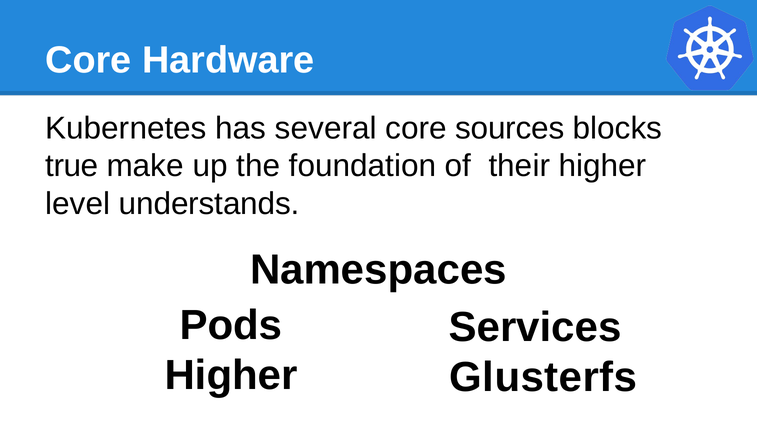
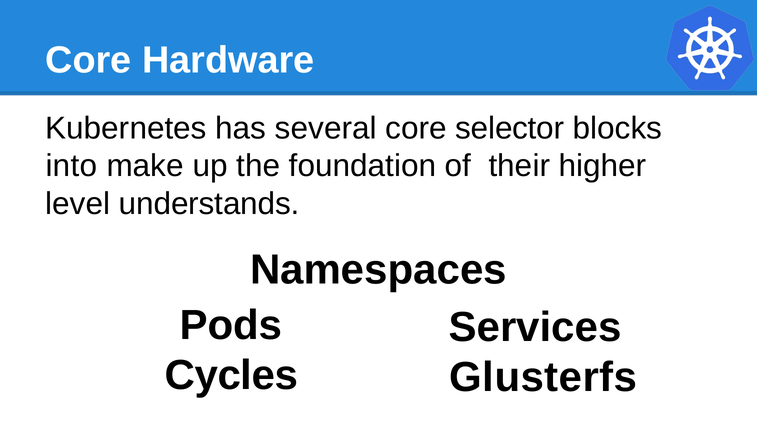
sources: sources -> selector
true: true -> into
Higher at (231, 375): Higher -> Cycles
